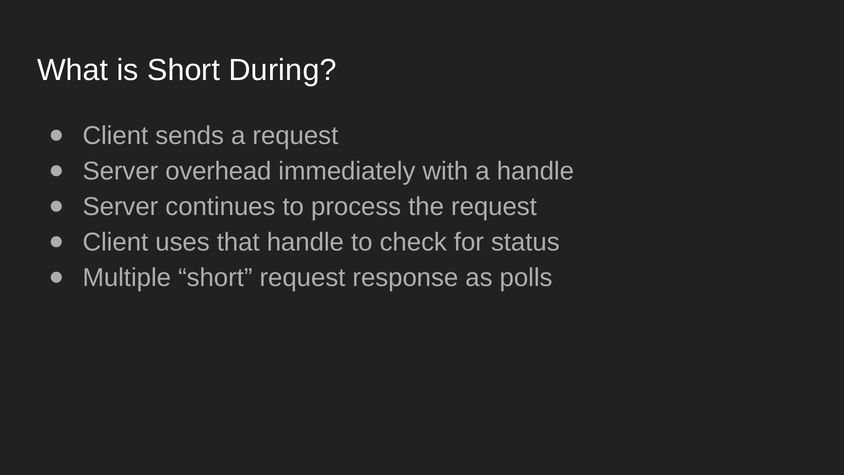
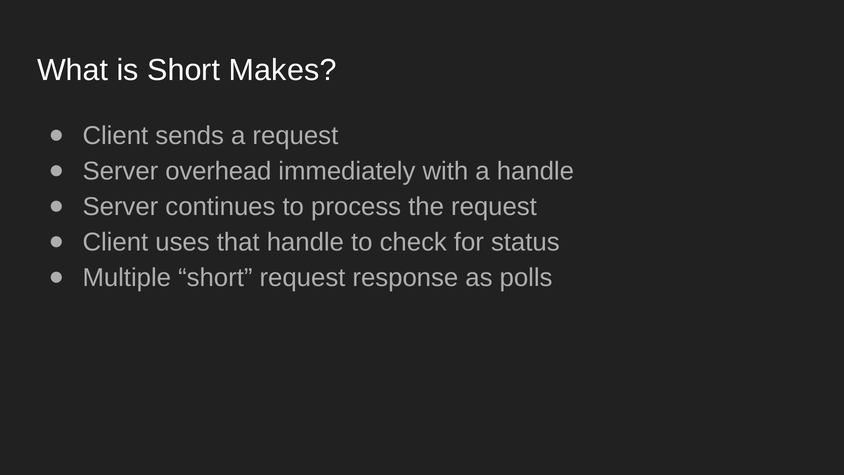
During: During -> Makes
